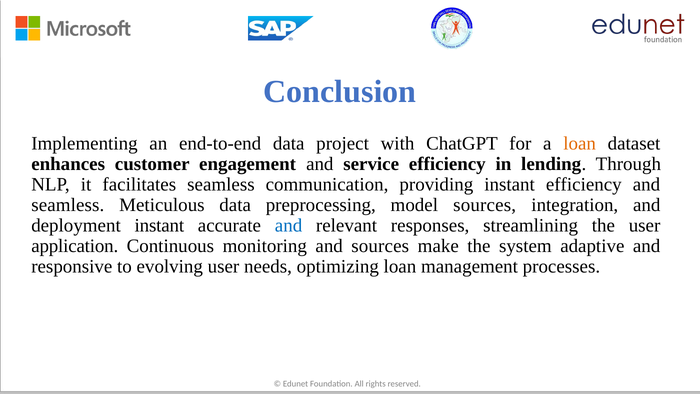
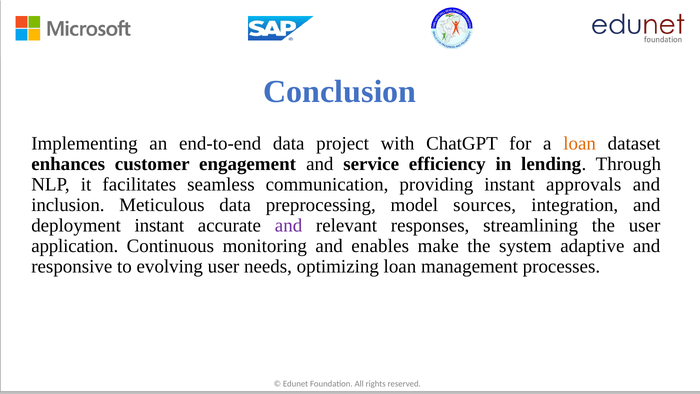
instant efficiency: efficiency -> approvals
seamless at (68, 205): seamless -> inclusion
and at (289, 225) colour: blue -> purple
and sources: sources -> enables
